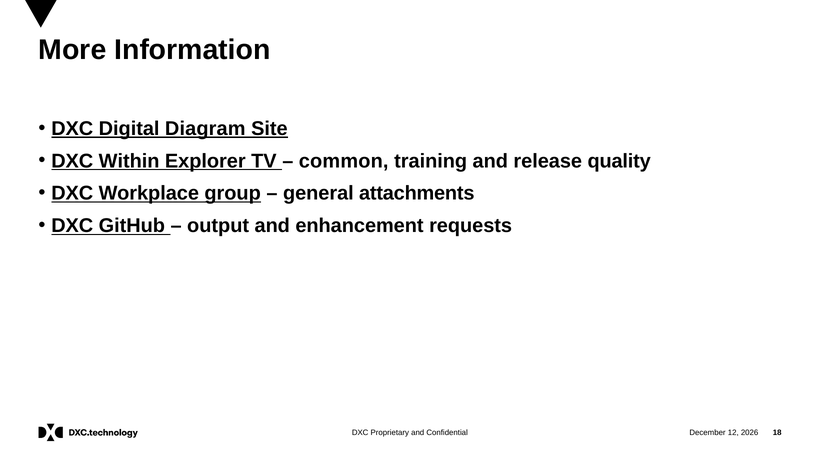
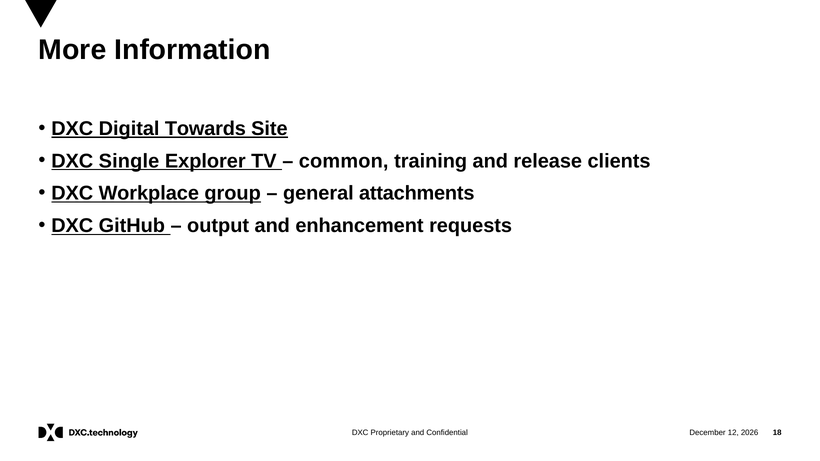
Diagram: Diagram -> Towards
Within: Within -> Single
quality: quality -> clients
